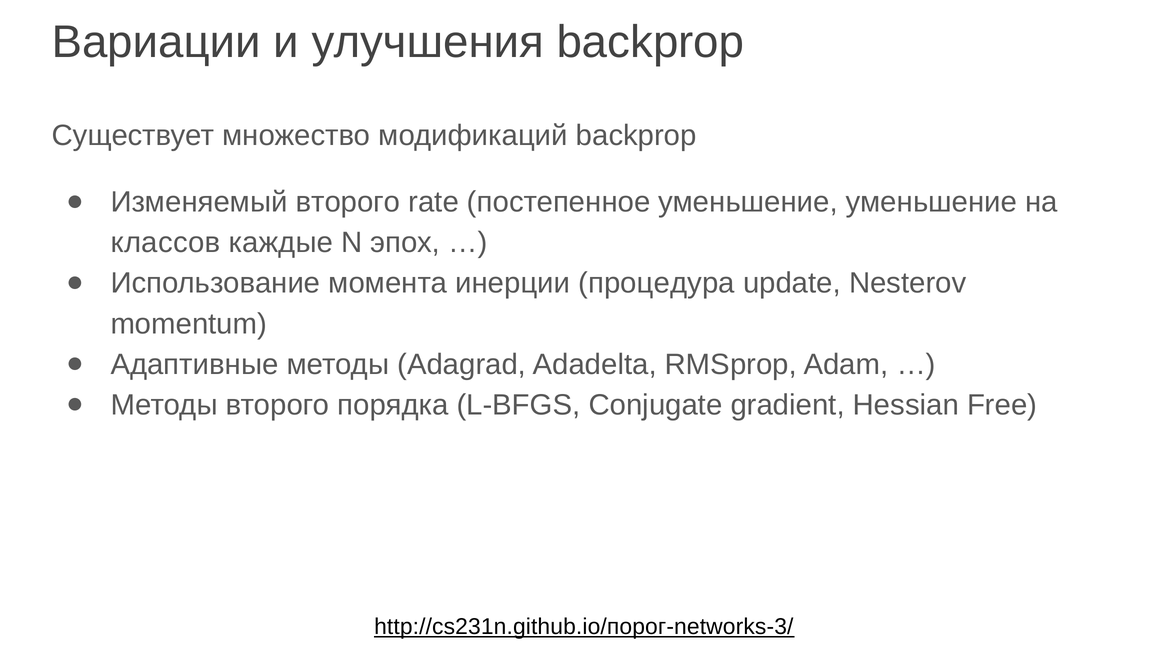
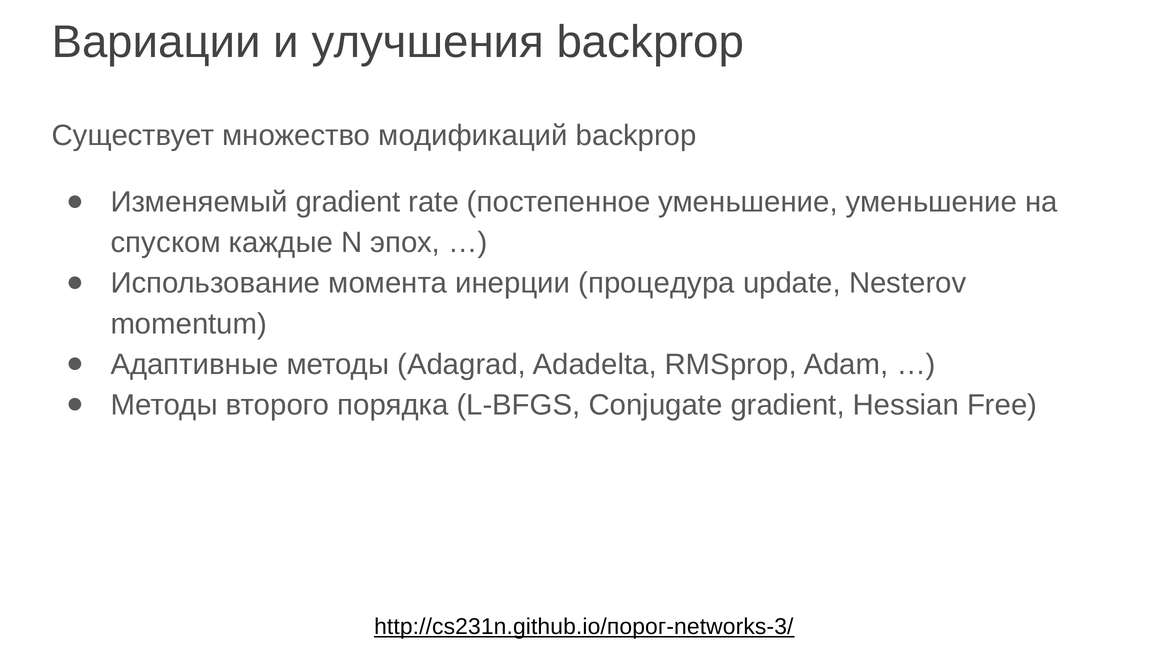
Изменяемый второго: второго -> gradient
классов: классов -> спуском
